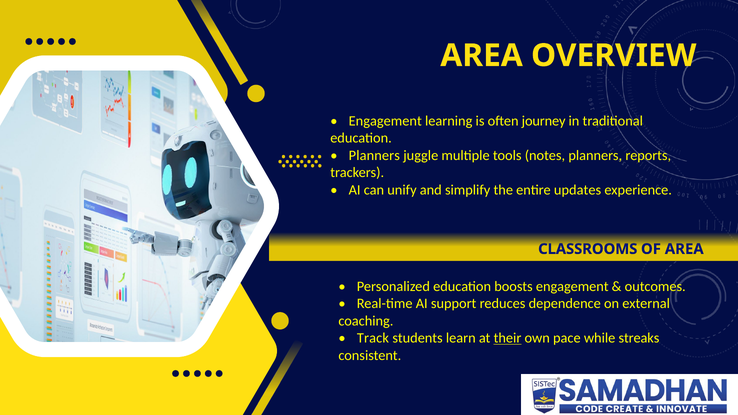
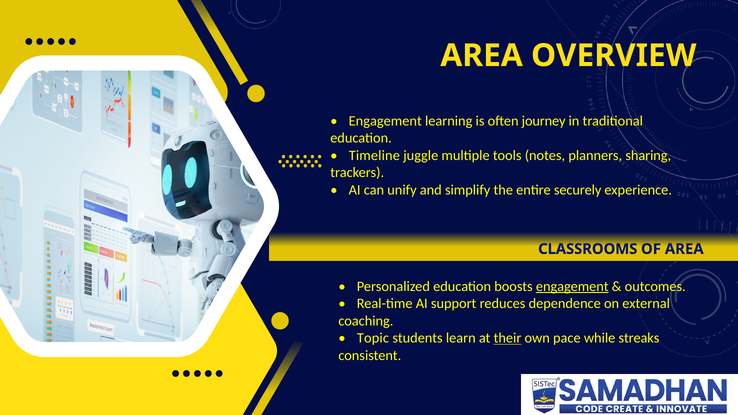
Planners at (374, 155): Planners -> Timeline
reports: reports -> sharing
updates: updates -> securely
engagement at (572, 287) underline: none -> present
Track: Track -> Topic
